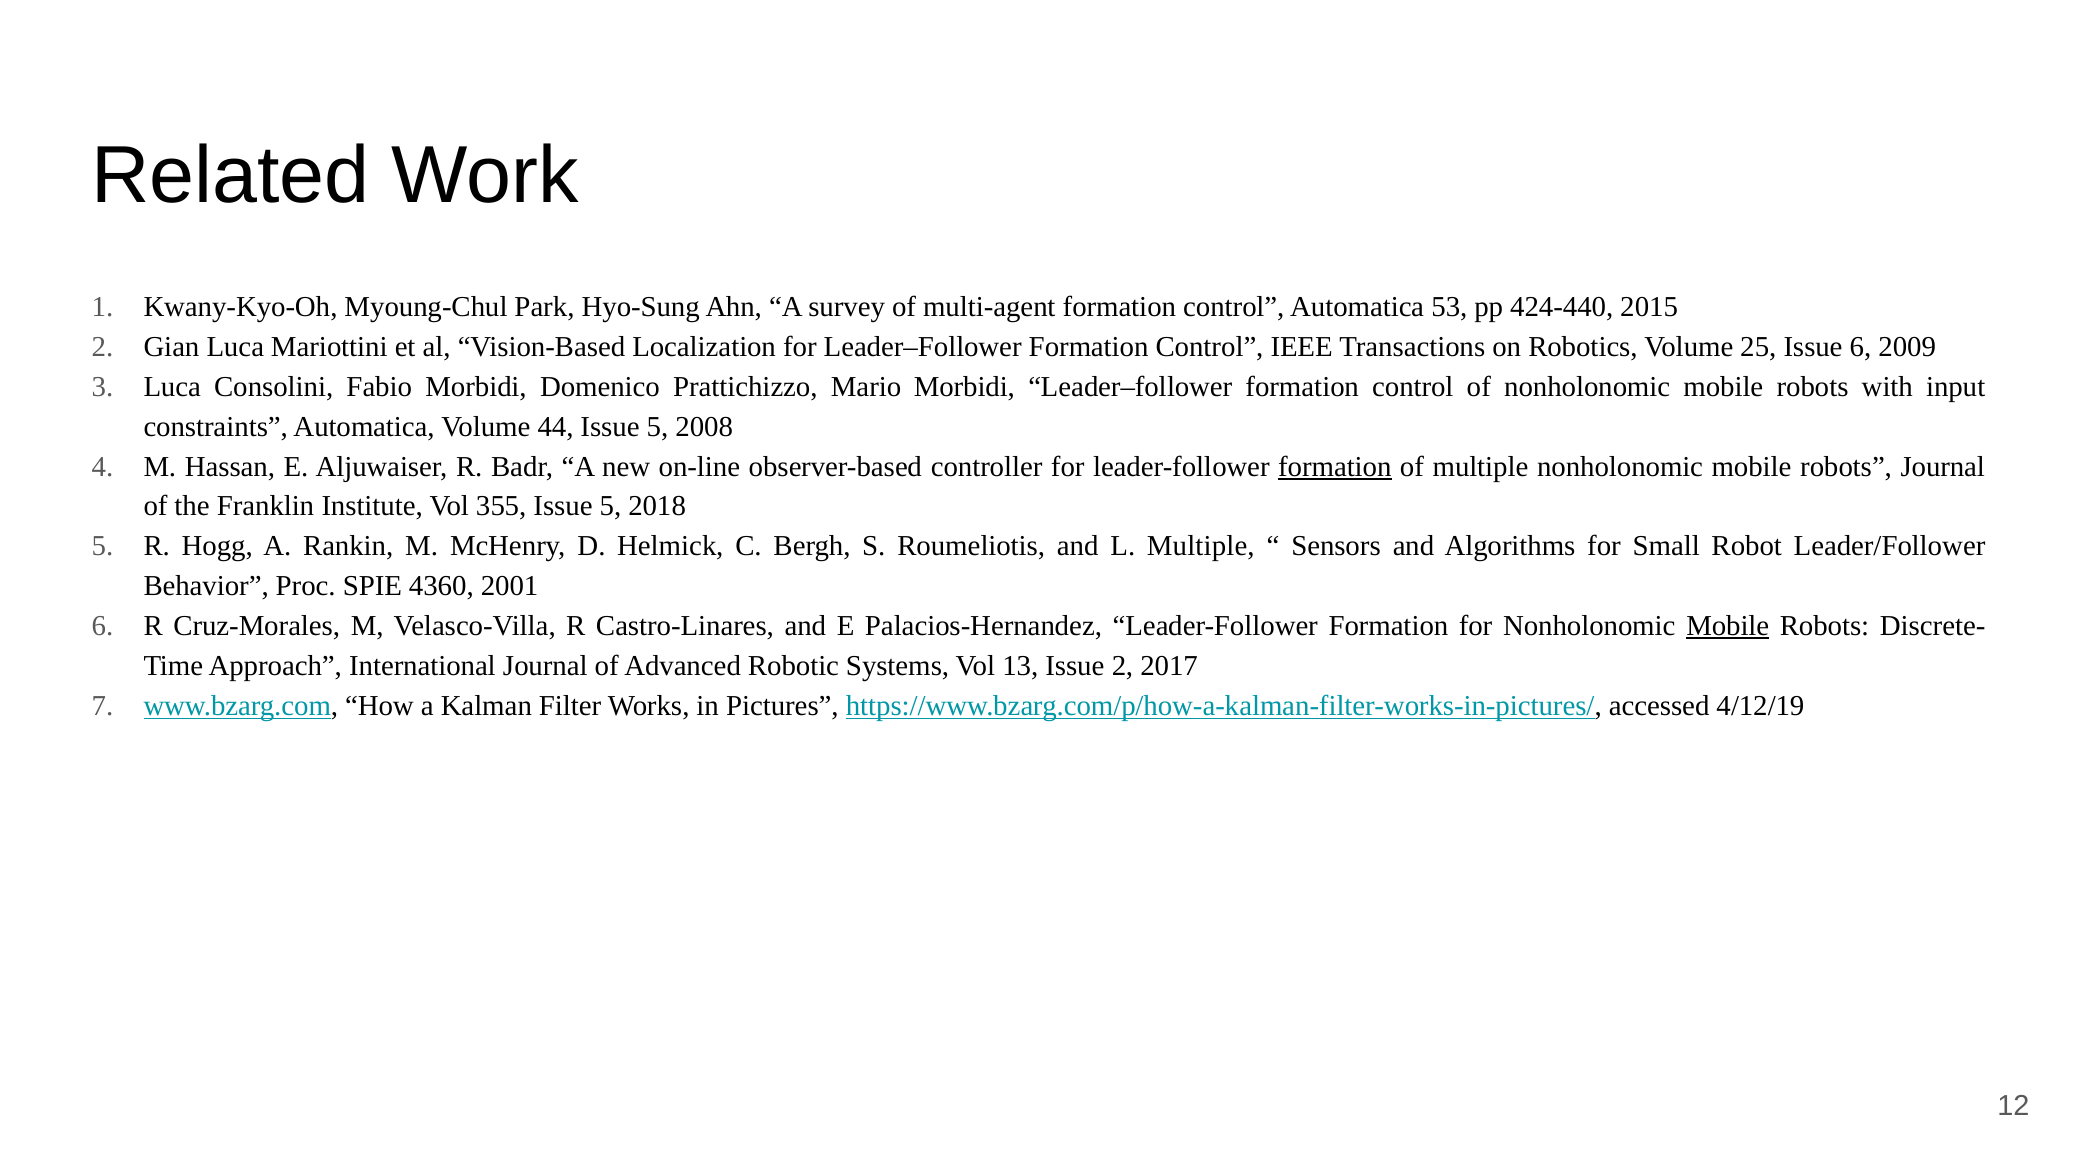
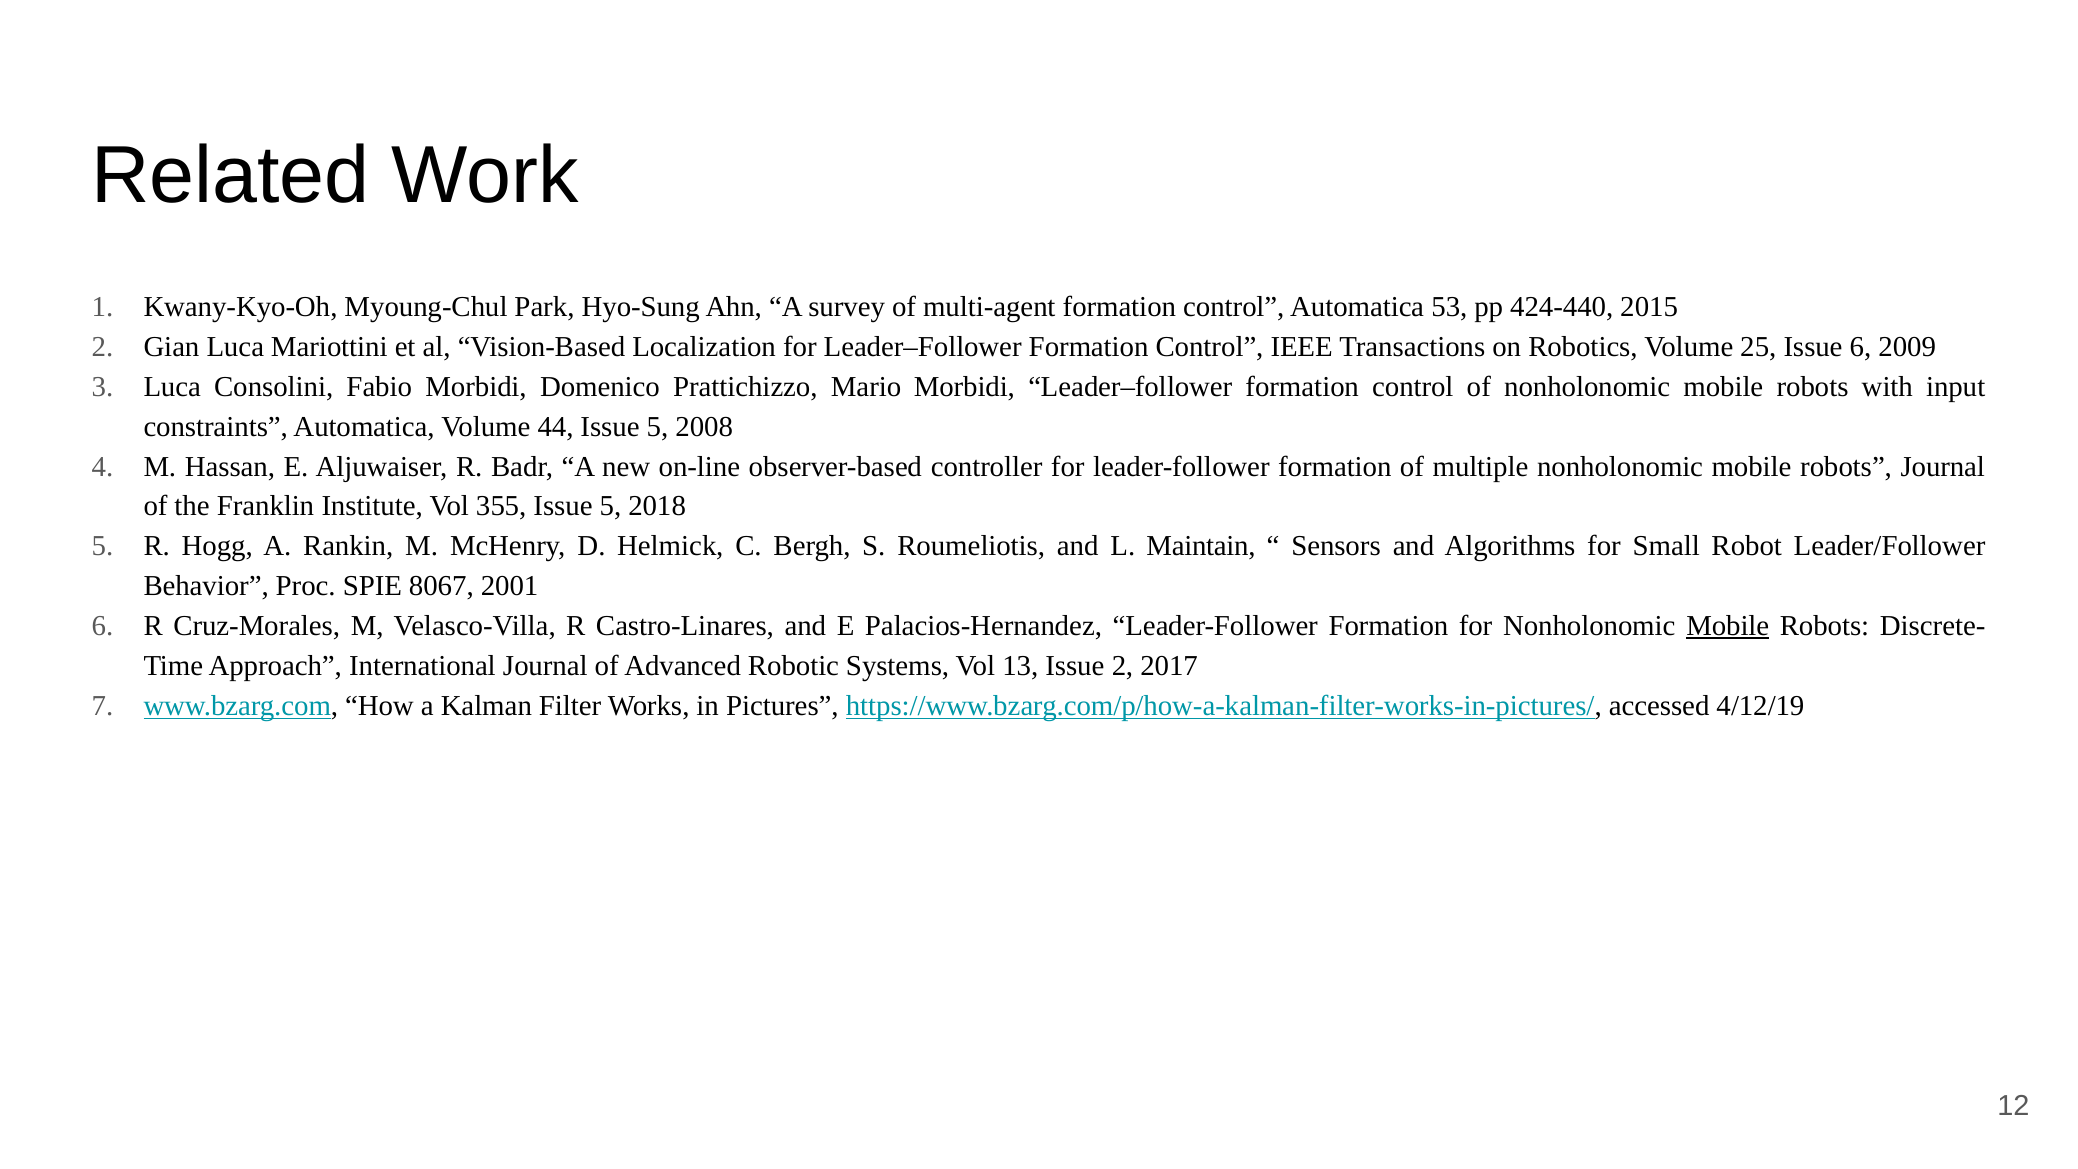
formation at (1335, 467) underline: present -> none
L Multiple: Multiple -> Maintain
4360: 4360 -> 8067
